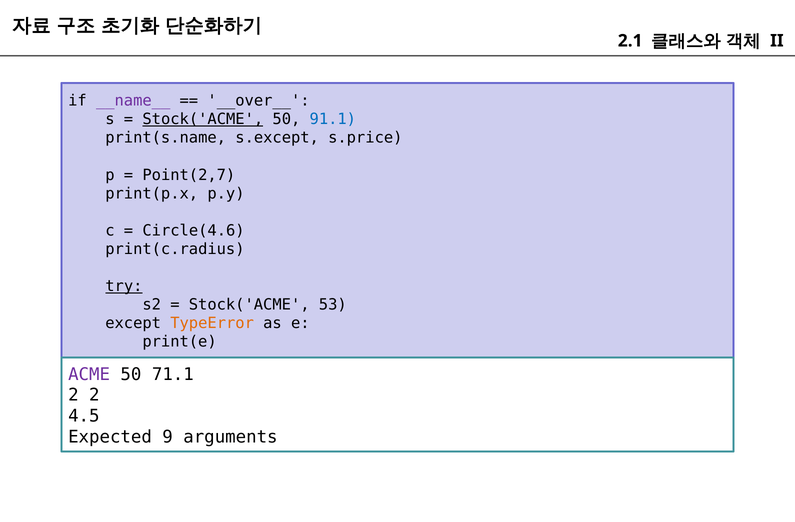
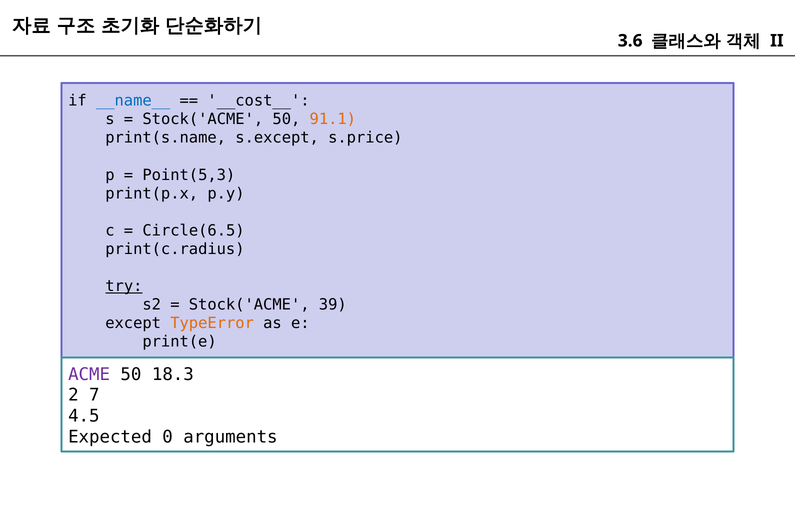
2.1: 2.1 -> 3.6
__name__ colour: purple -> blue
__over__: __over__ -> __cost__
Stock('ACME at (203, 119) underline: present -> none
91.1 colour: blue -> orange
Point(2,7: Point(2,7 -> Point(5,3
Circle(4.6: Circle(4.6 -> Circle(6.5
53: 53 -> 39
71.1: 71.1 -> 18.3
2 2: 2 -> 7
9: 9 -> 0
